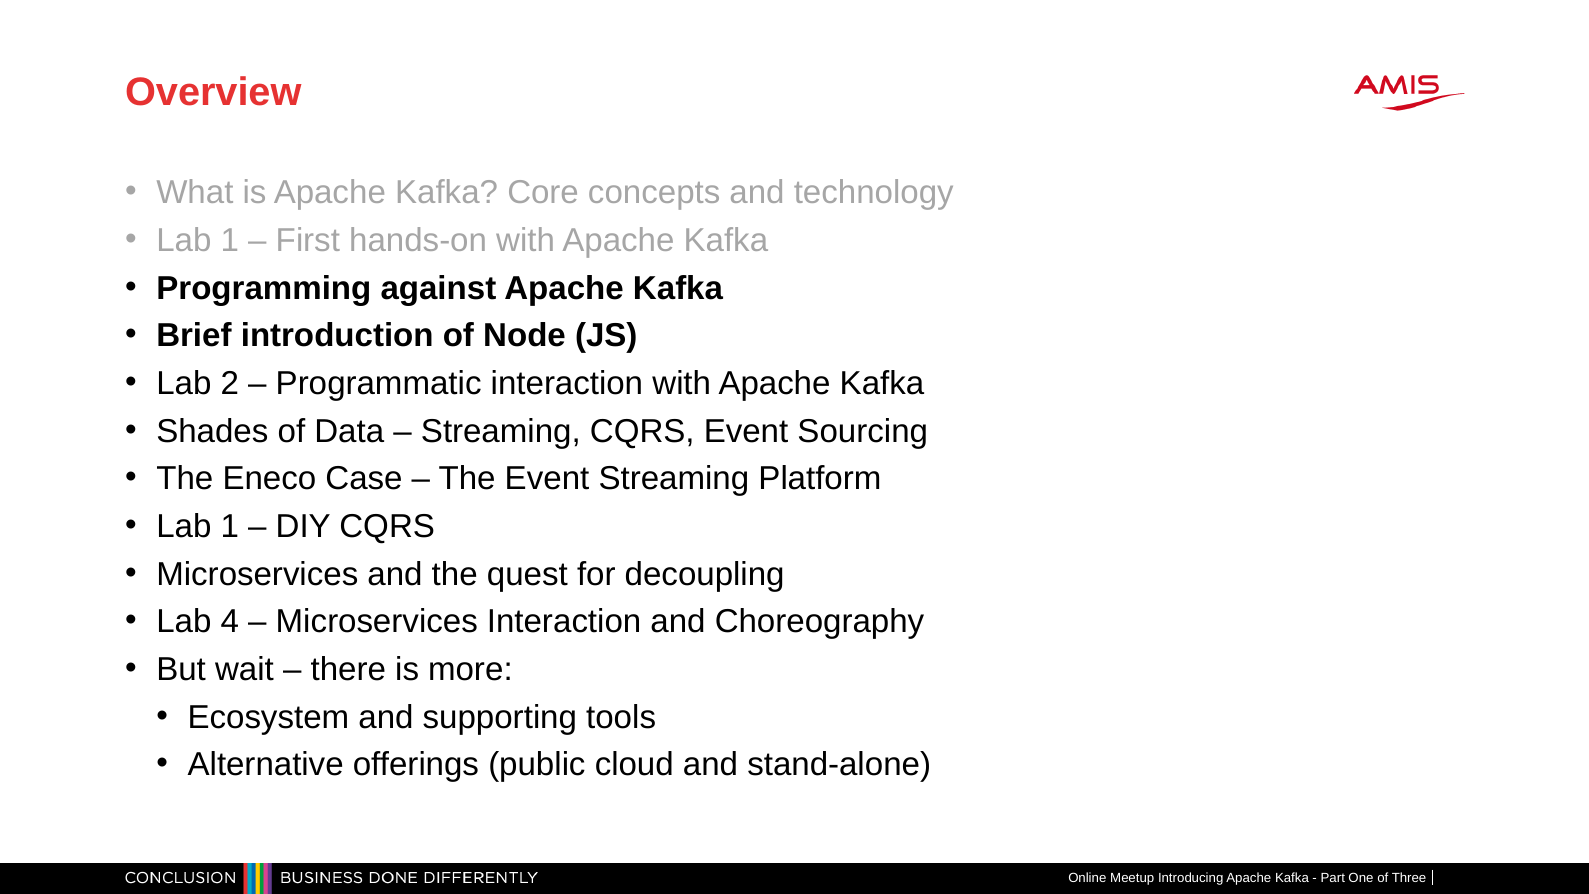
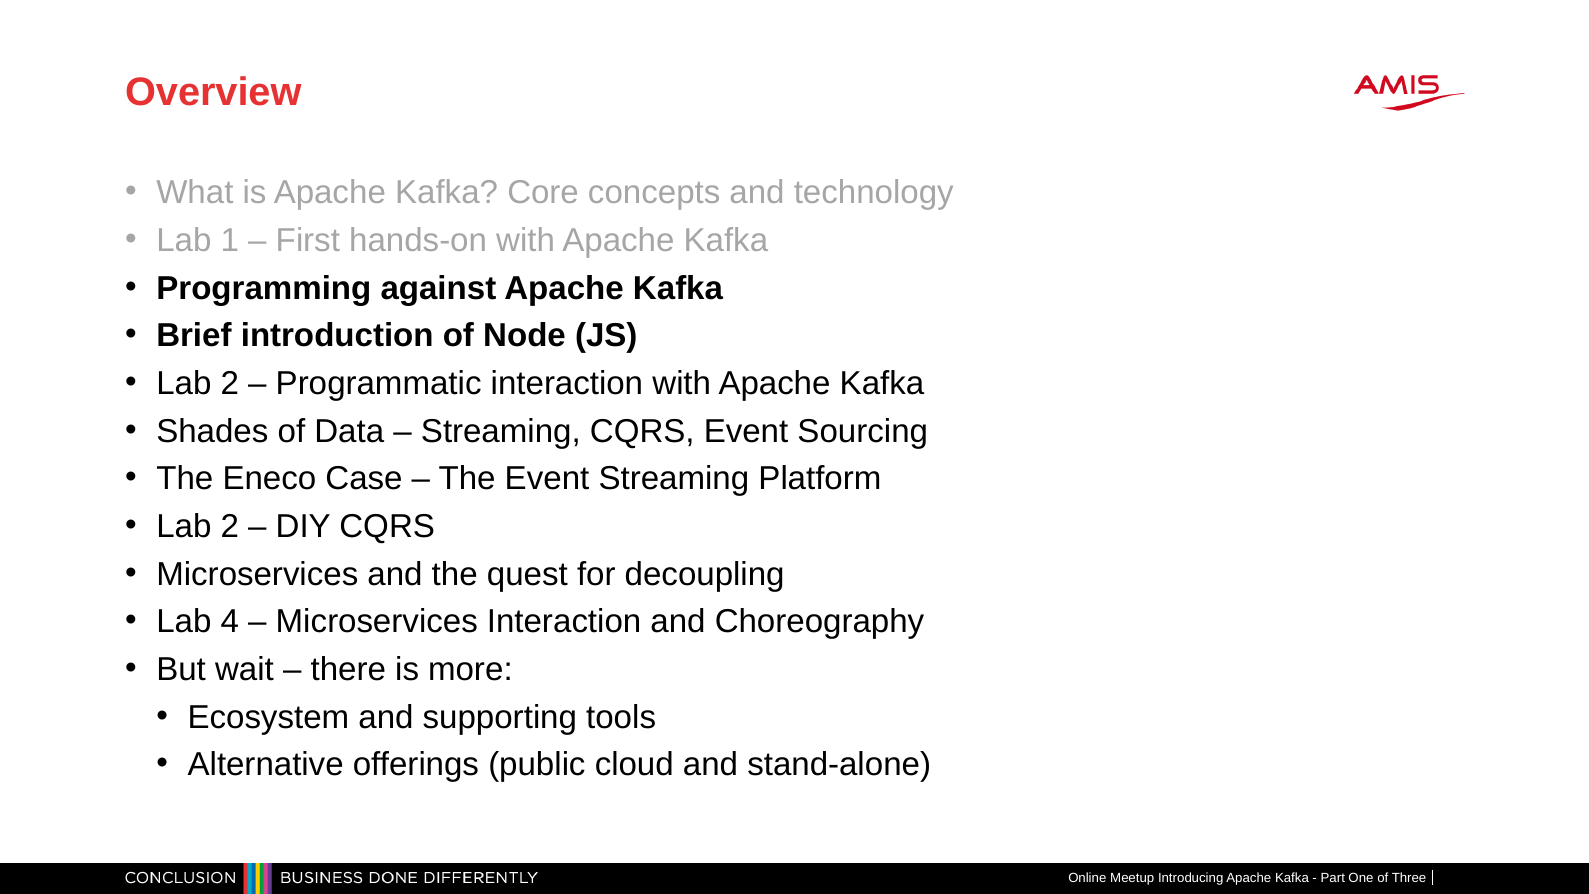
1 at (230, 526): 1 -> 2
